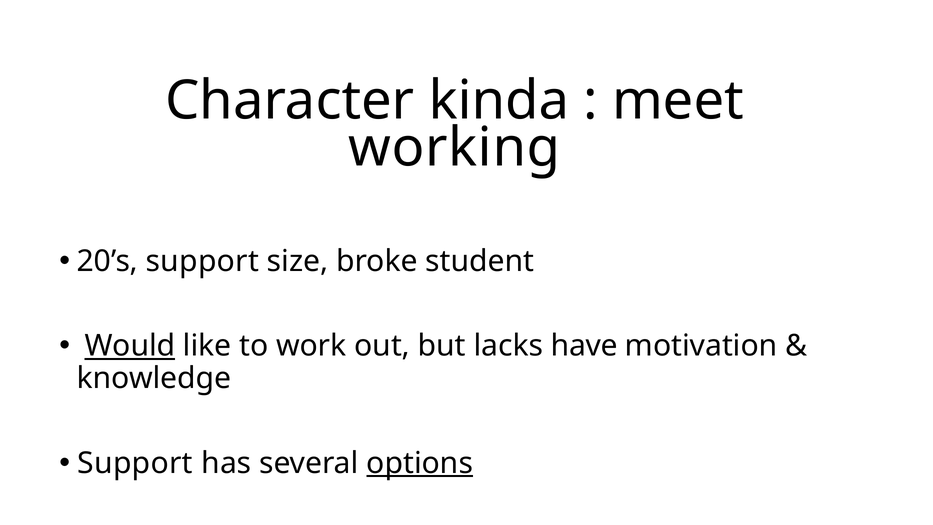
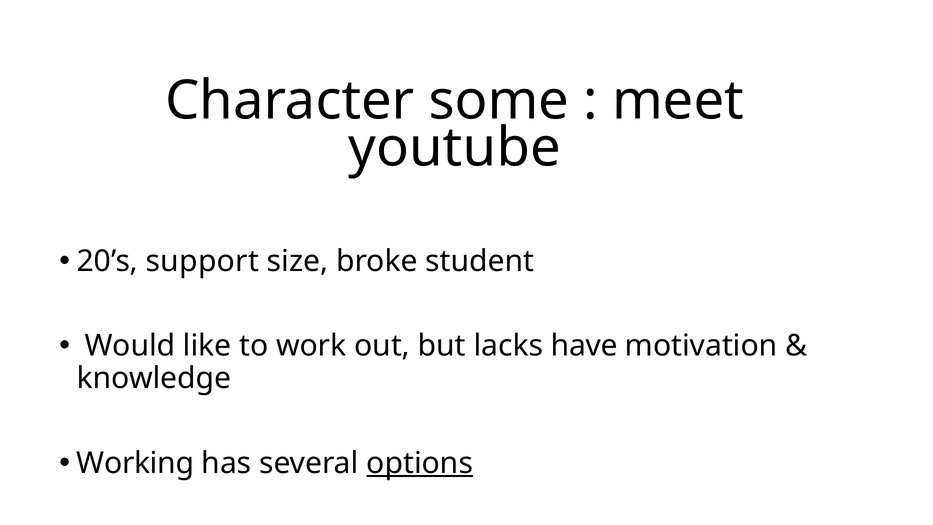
kinda: kinda -> some
working: working -> youtube
Would underline: present -> none
Support at (135, 463): Support -> Working
